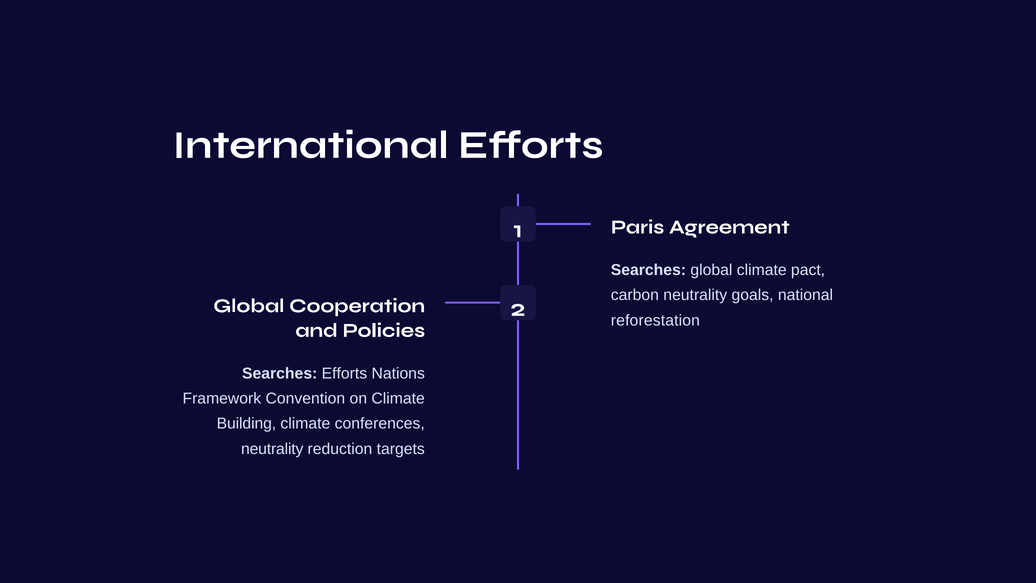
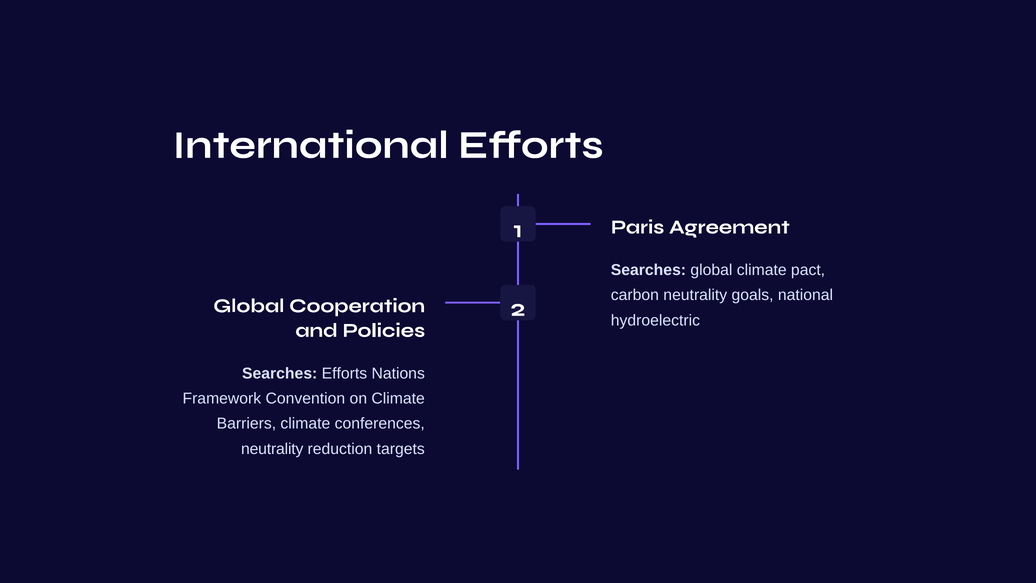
reforestation: reforestation -> hydroelectric
Building: Building -> Barriers
